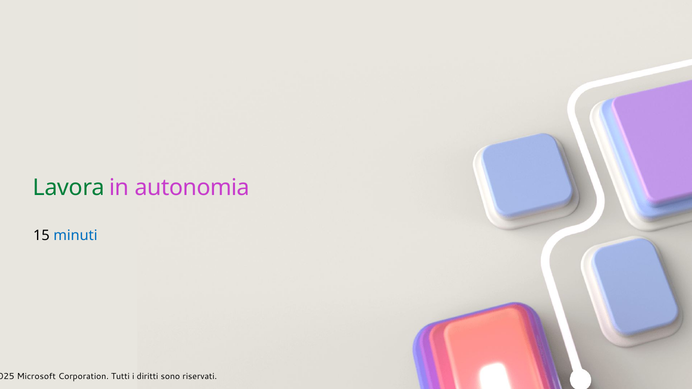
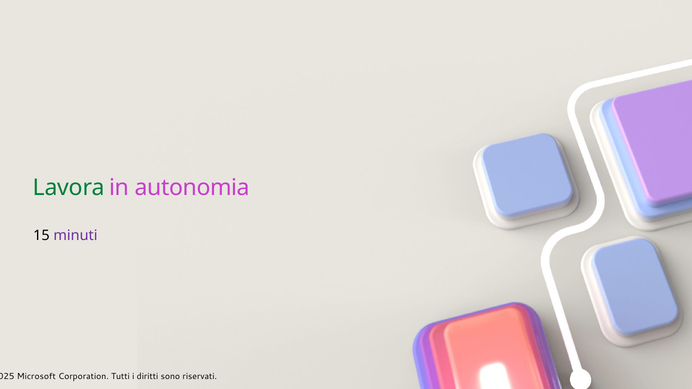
minuti colour: blue -> purple
